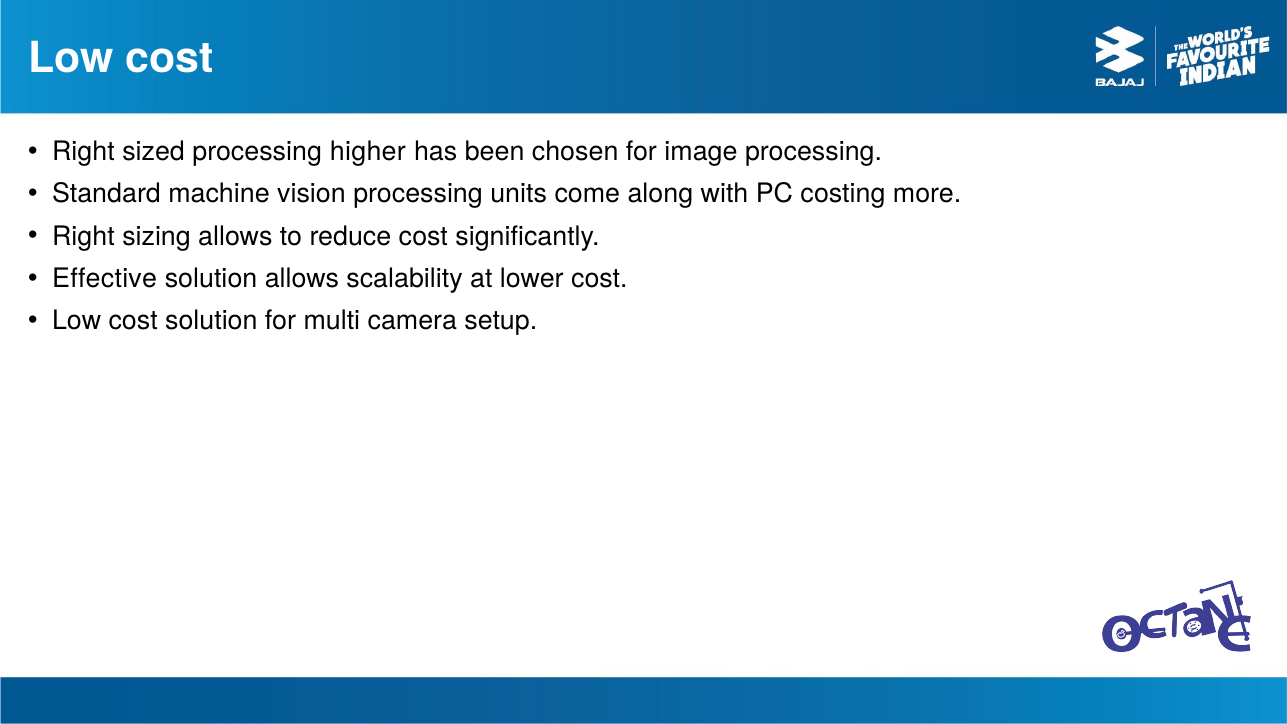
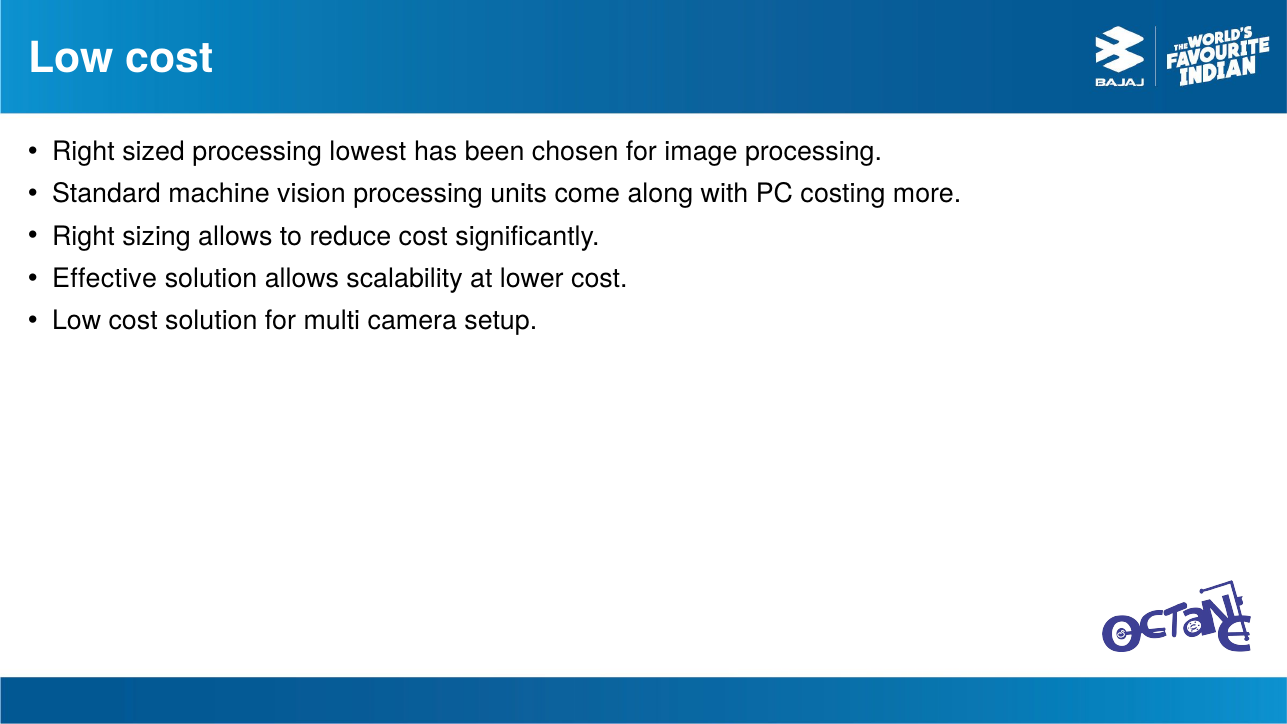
higher: higher -> lowest
